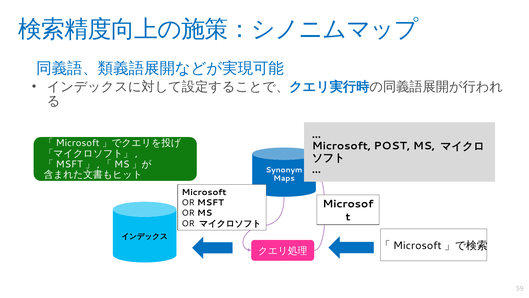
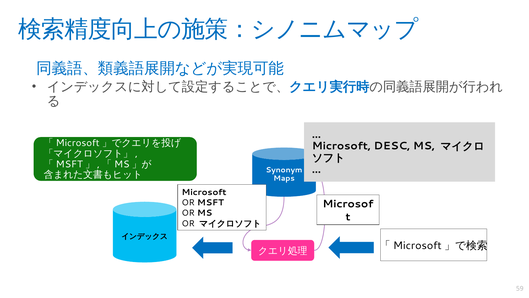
POST: POST -> DESC
